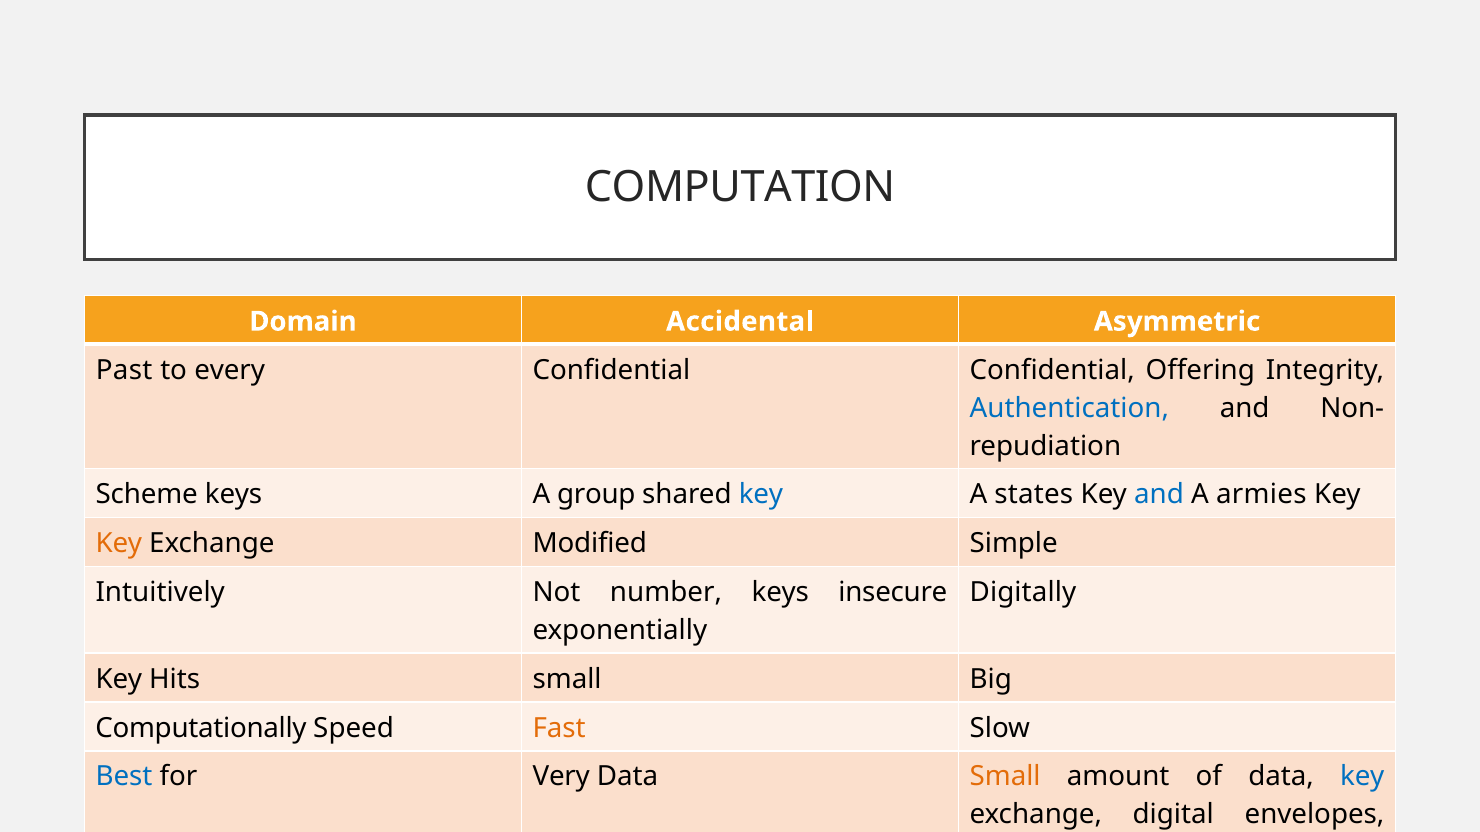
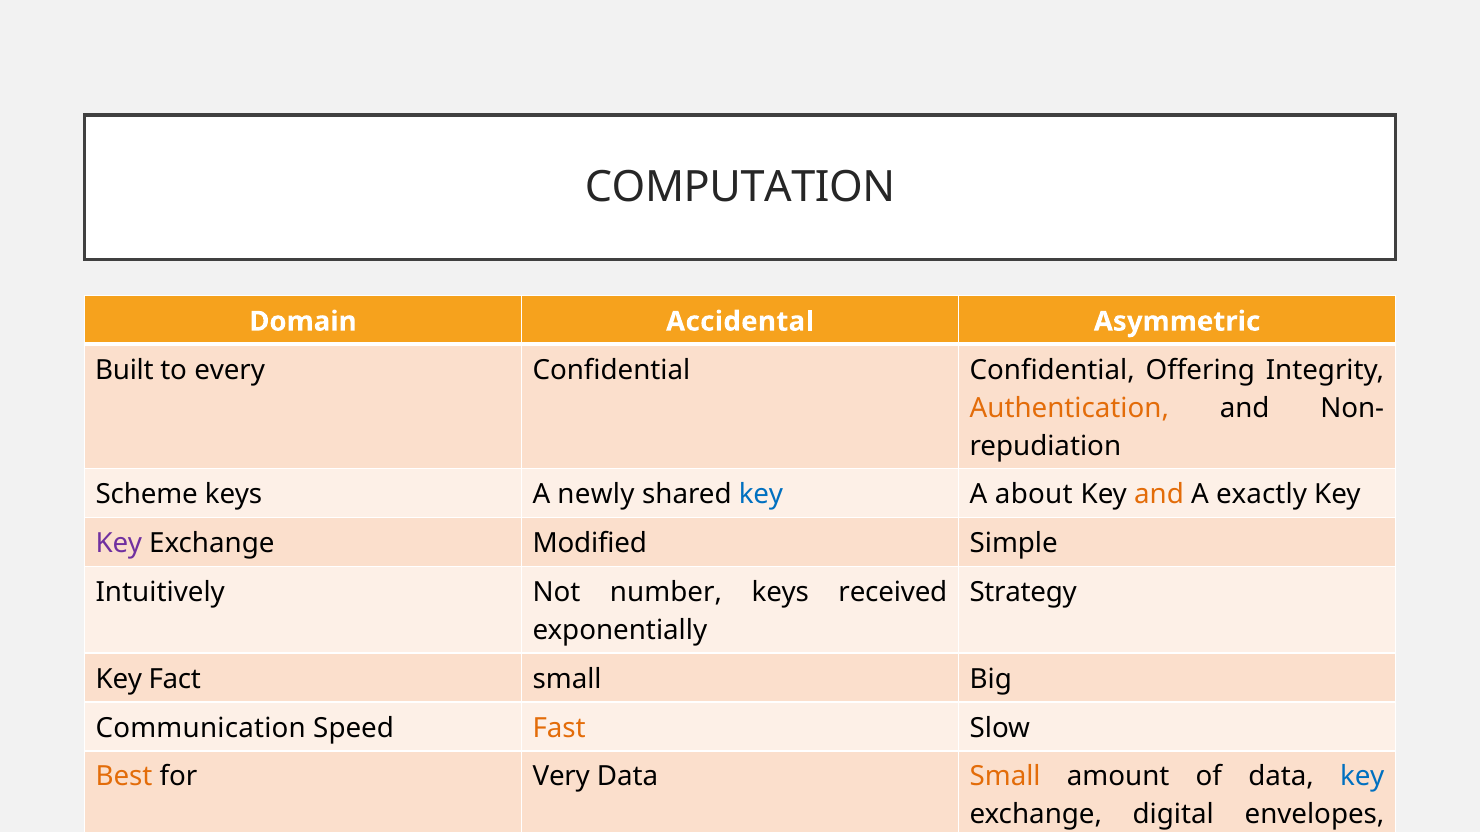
Past: Past -> Built
Authentication colour: blue -> orange
group: group -> newly
states: states -> about
and at (1159, 495) colour: blue -> orange
armies: armies -> exactly
Key at (119, 544) colour: orange -> purple
insecure: insecure -> received
Digitally: Digitally -> Strategy
Hits: Hits -> Fact
Computationally: Computationally -> Communication
Best colour: blue -> orange
